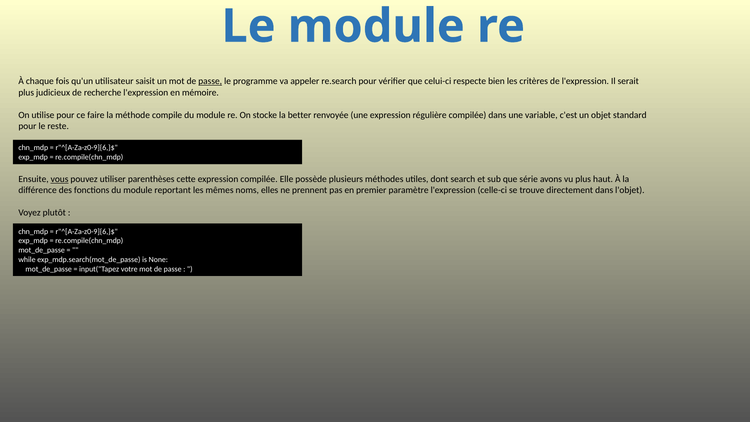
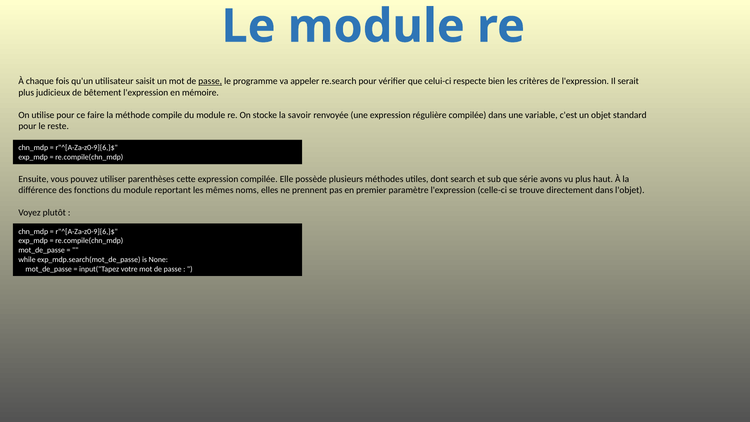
recherche: recherche -> bêtement
better: better -> savoir
vous underline: present -> none
